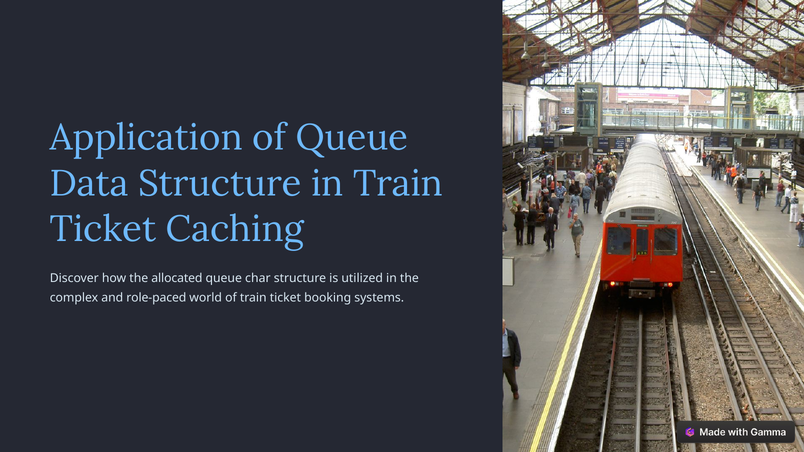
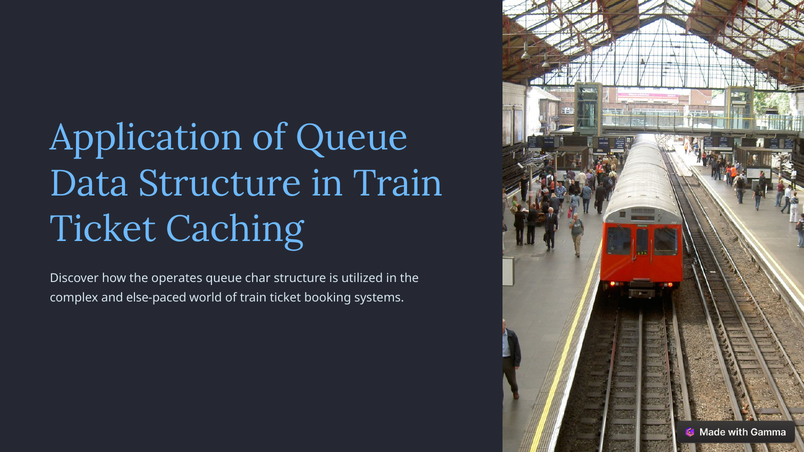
allocated: allocated -> operates
role-paced: role-paced -> else-paced
